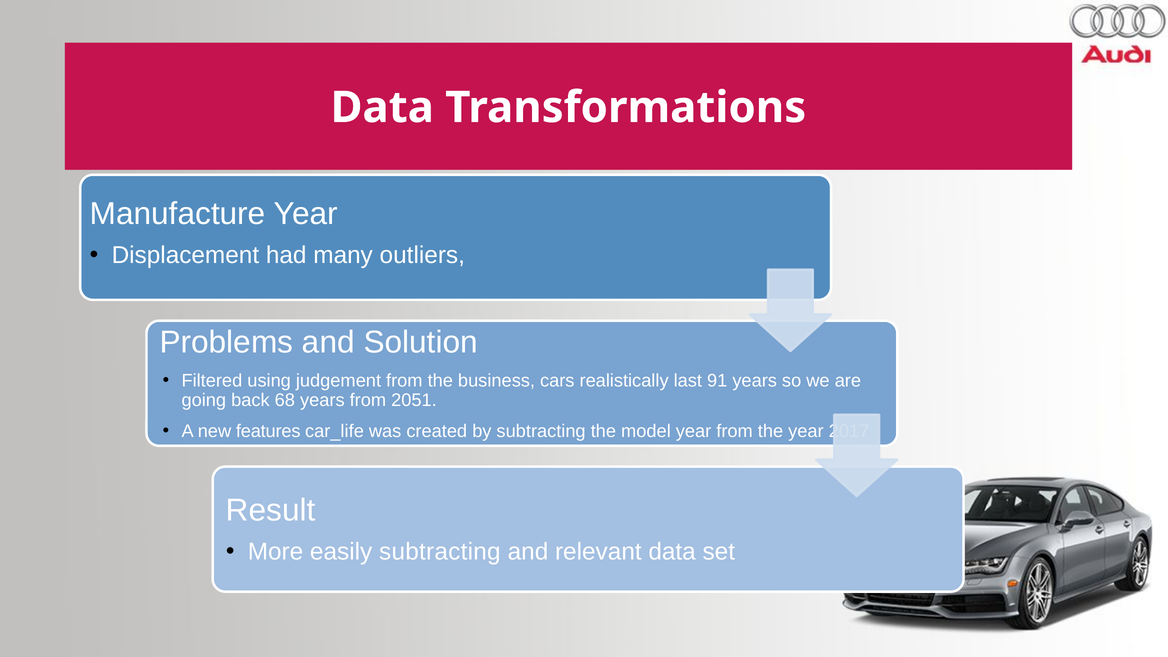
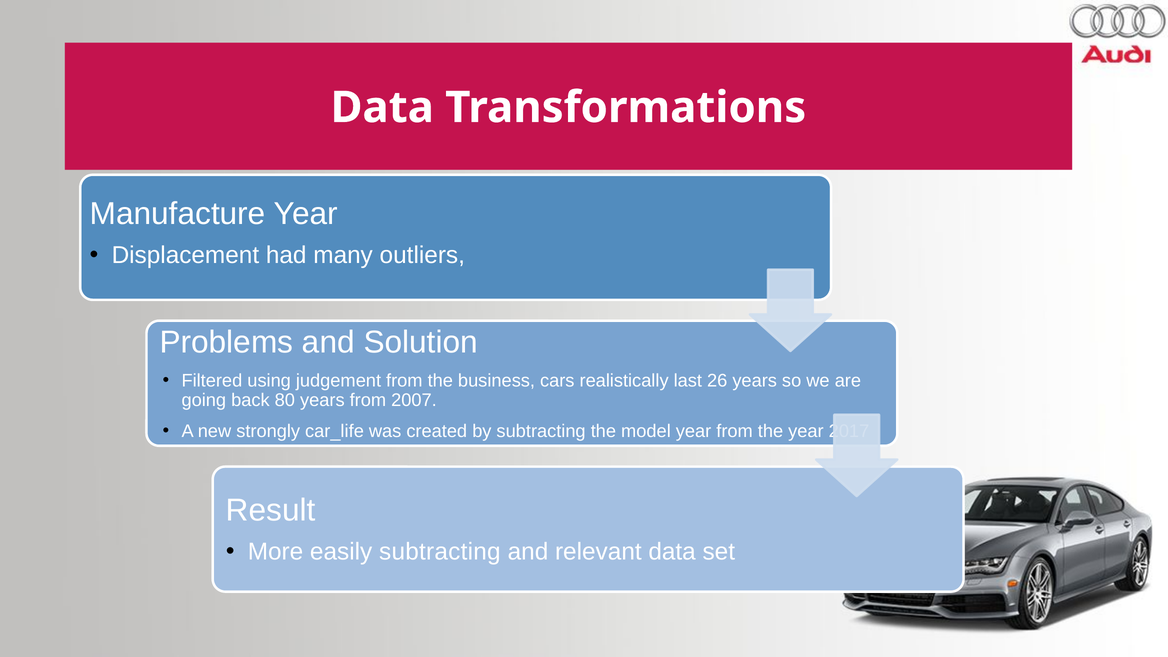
91: 91 -> 26
68: 68 -> 80
2051: 2051 -> 2007
features: features -> strongly
